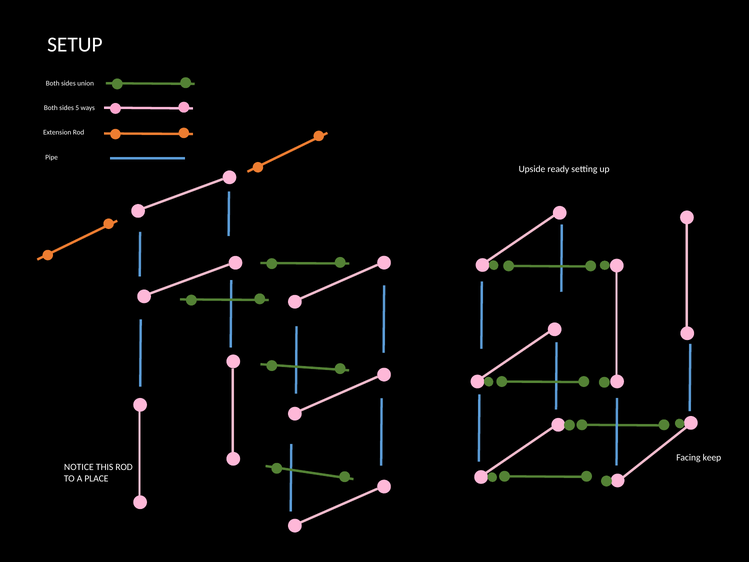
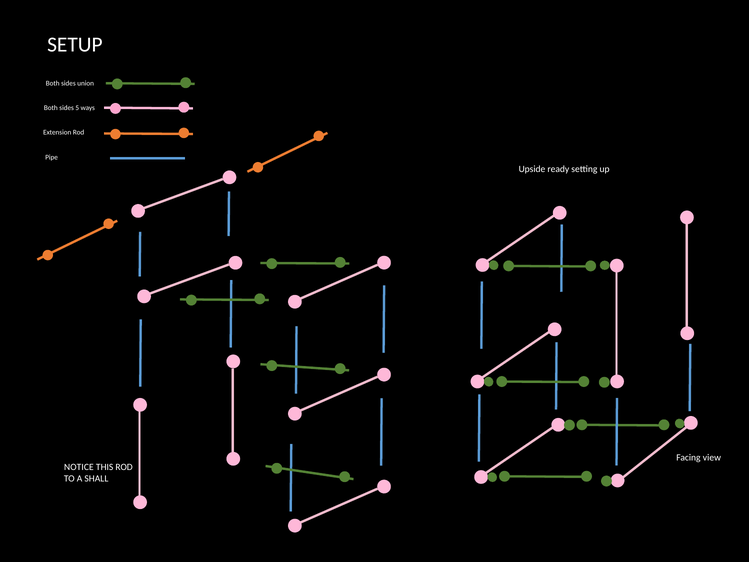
keep: keep -> view
PLACE: PLACE -> SHALL
